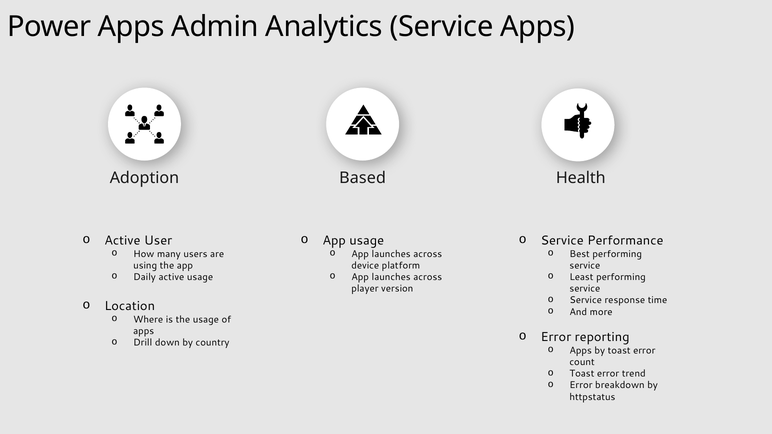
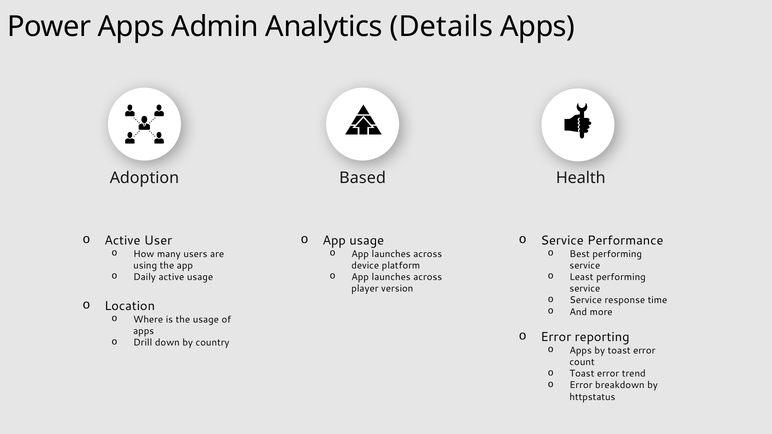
Analytics Service: Service -> Details
